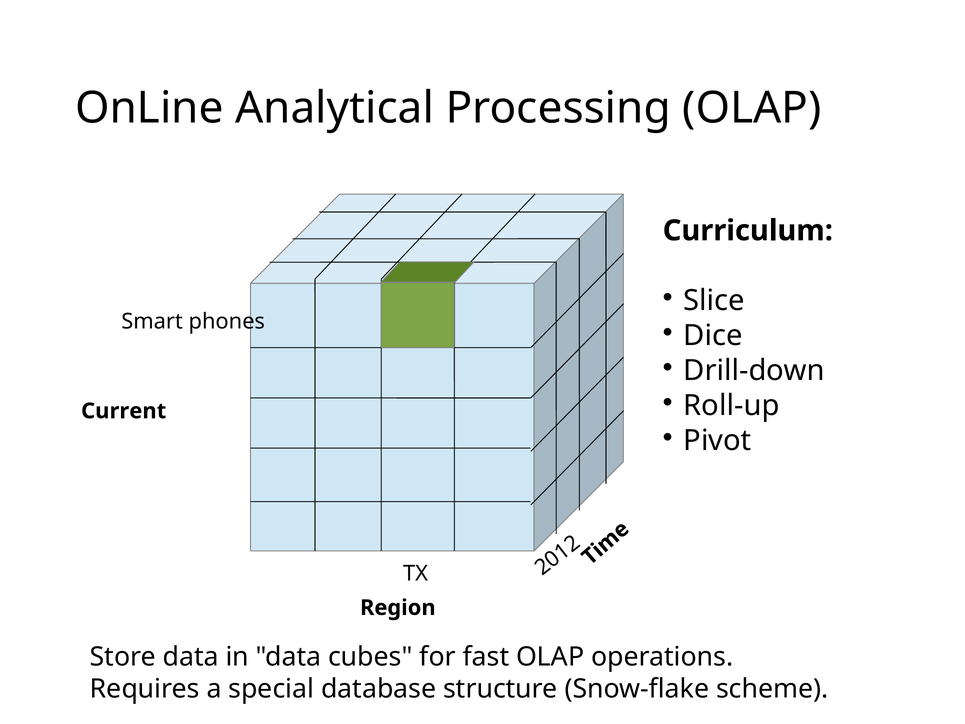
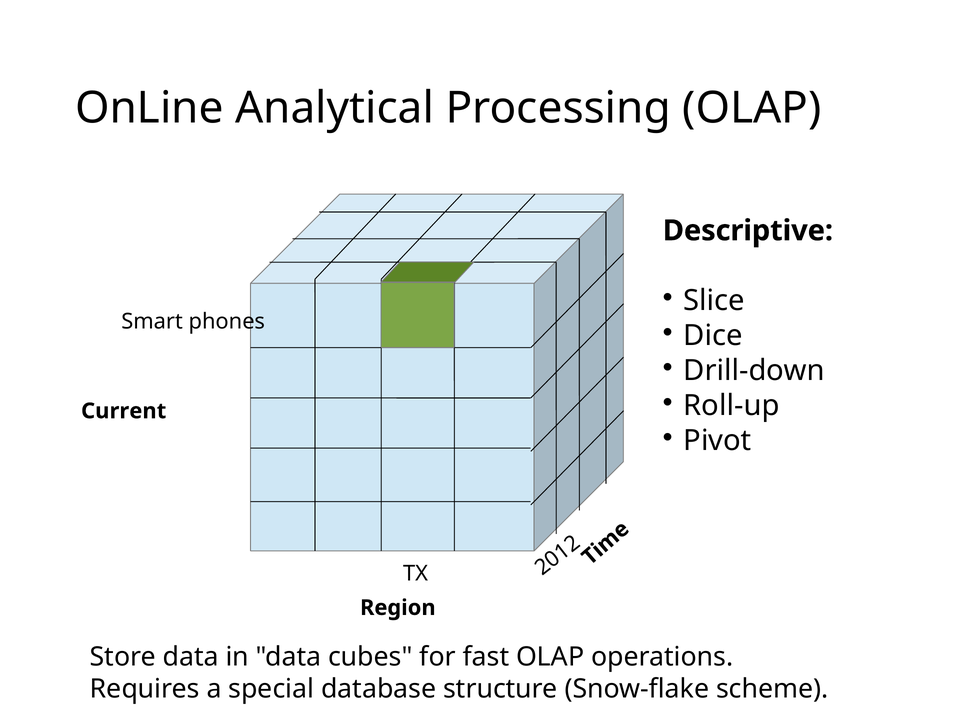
Curriculum: Curriculum -> Descriptive
